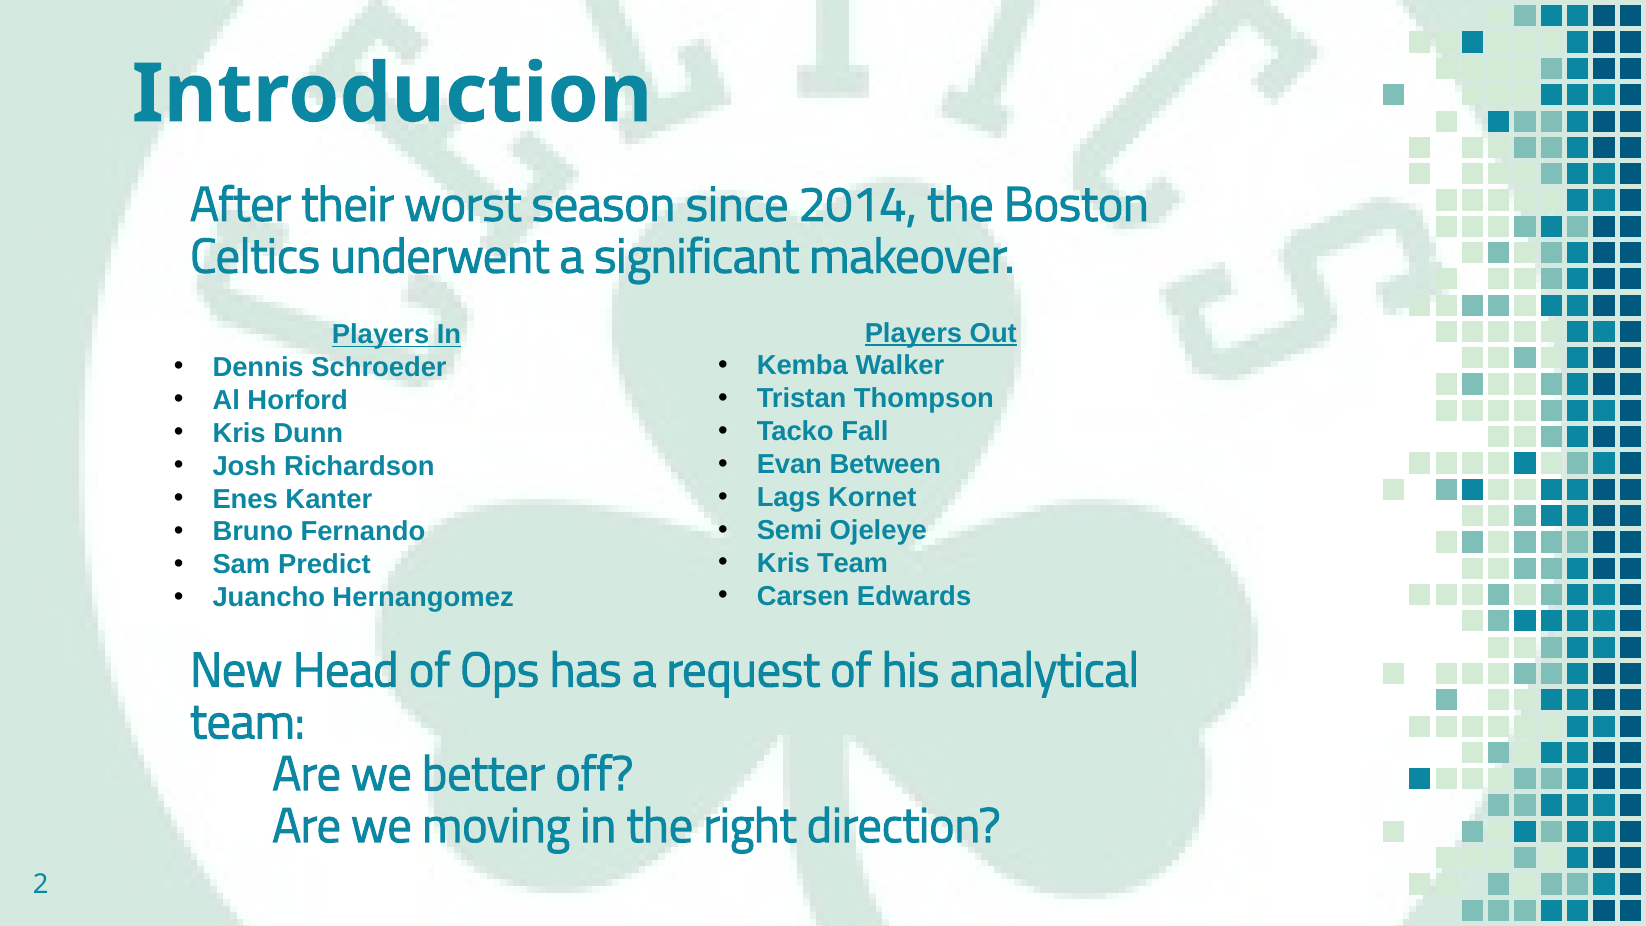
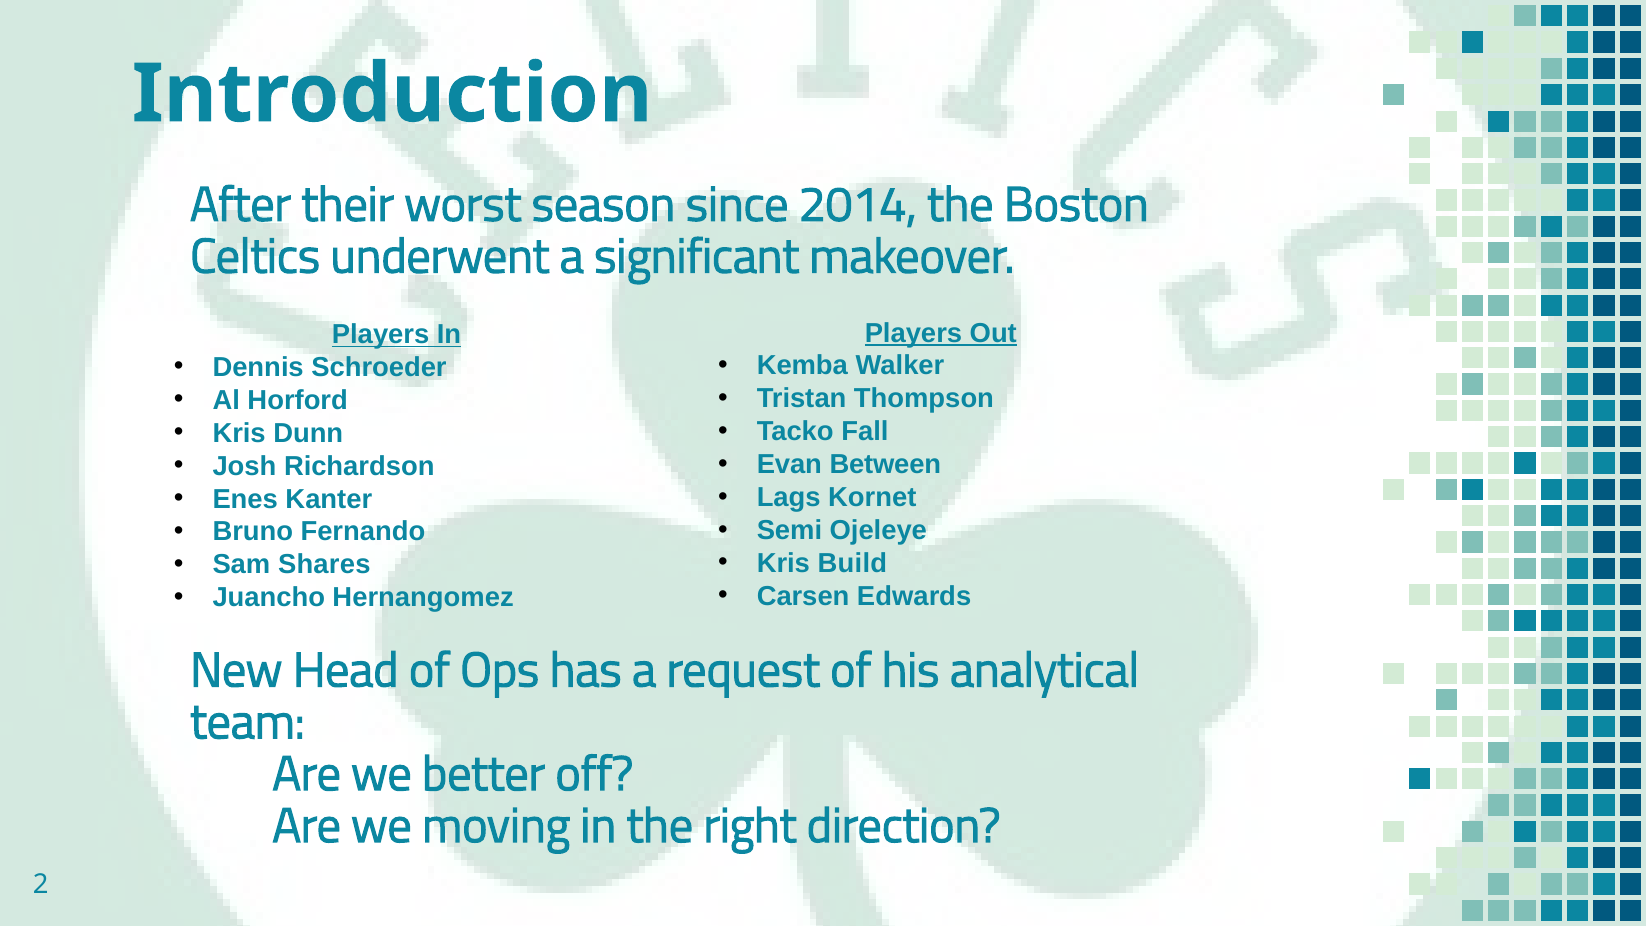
Kris Team: Team -> Build
Predict: Predict -> Shares
